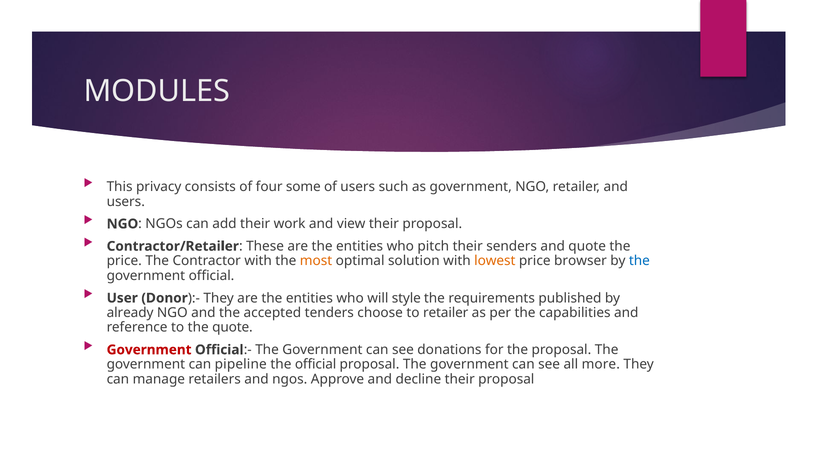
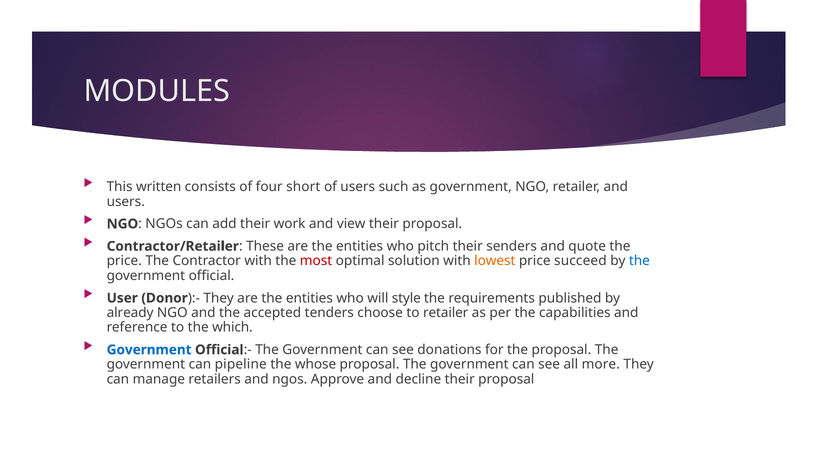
privacy: privacy -> written
some: some -> short
most colour: orange -> red
browser: browser -> succeed
the quote: quote -> which
Government at (149, 350) colour: red -> blue
the official: official -> whose
